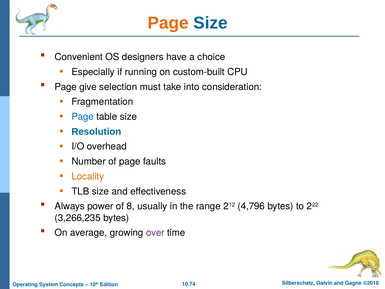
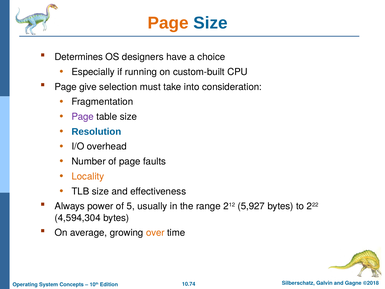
Convenient: Convenient -> Determines
Page at (83, 117) colour: blue -> purple
8: 8 -> 5
4,796: 4,796 -> 5,927
3,266,235: 3,266,235 -> 4,594,304
over colour: purple -> orange
